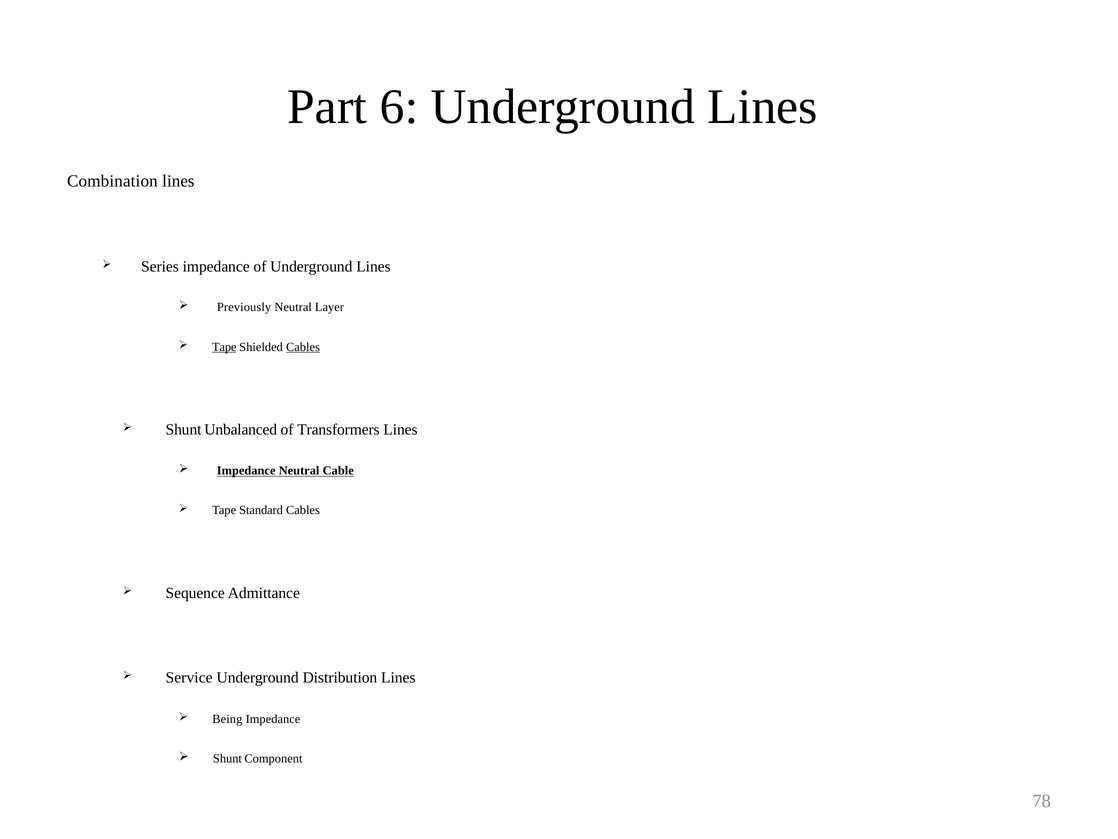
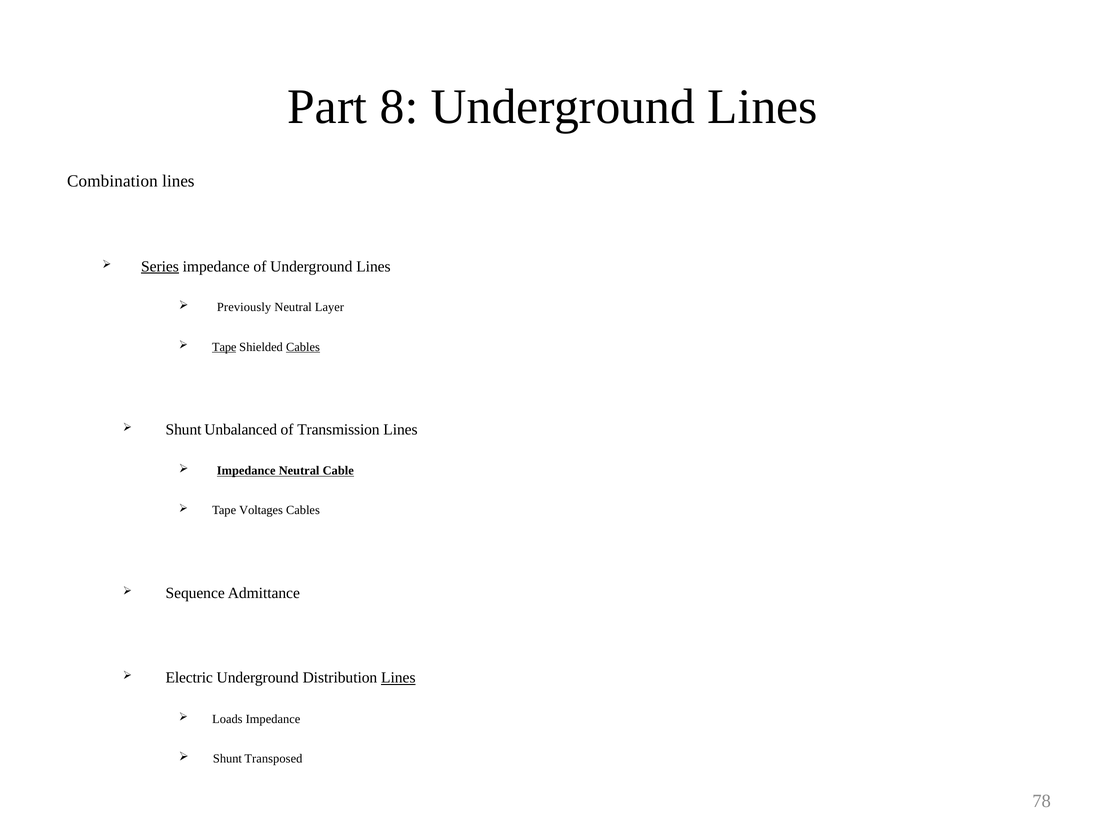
6: 6 -> 8
Series underline: none -> present
Transformers: Transformers -> Transmission
Standard: Standard -> Voltages
Service: Service -> Electric
Lines at (398, 677) underline: none -> present
Being: Being -> Loads
Component: Component -> Transposed
